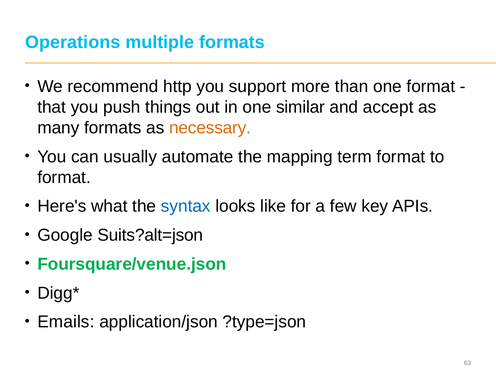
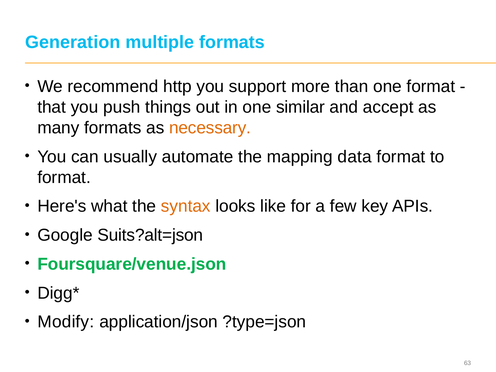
Operations: Operations -> Generation
term: term -> data
syntax colour: blue -> orange
Emails: Emails -> Modify
